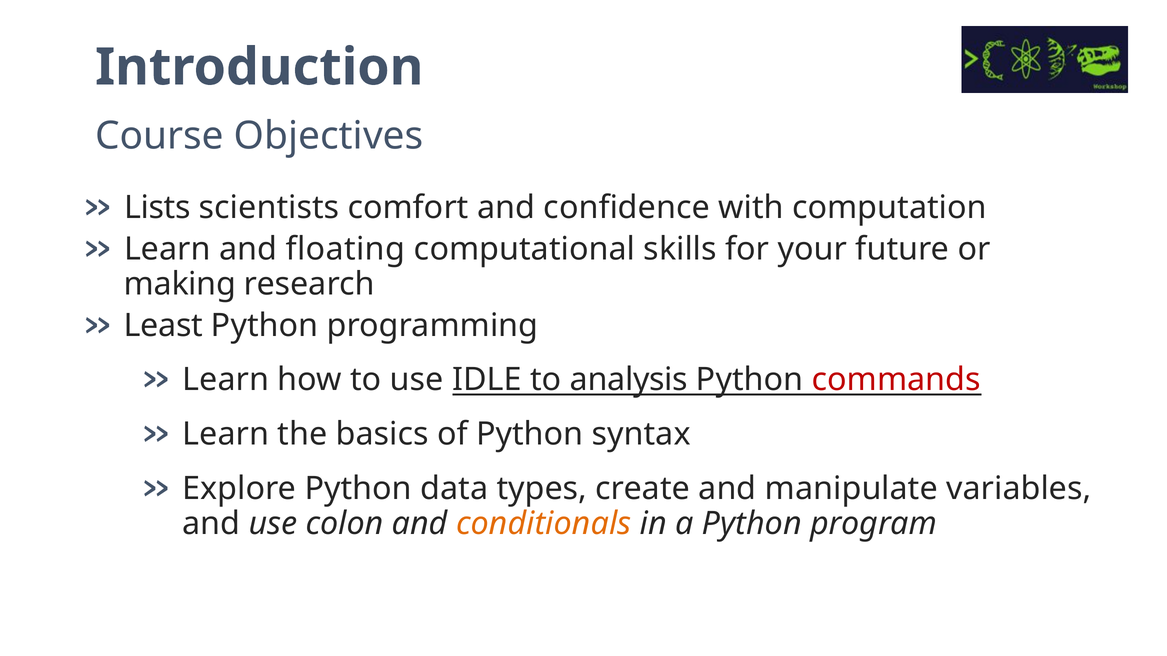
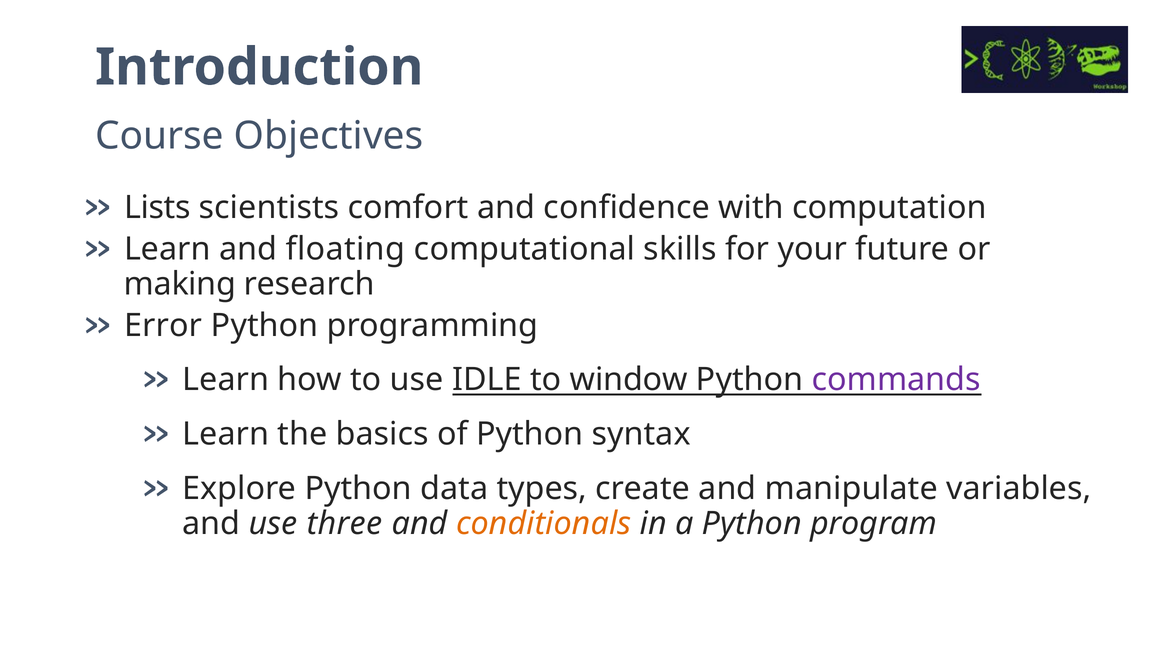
Least: Least -> Error
analysis: analysis -> window
commands colour: red -> purple
colon: colon -> three
